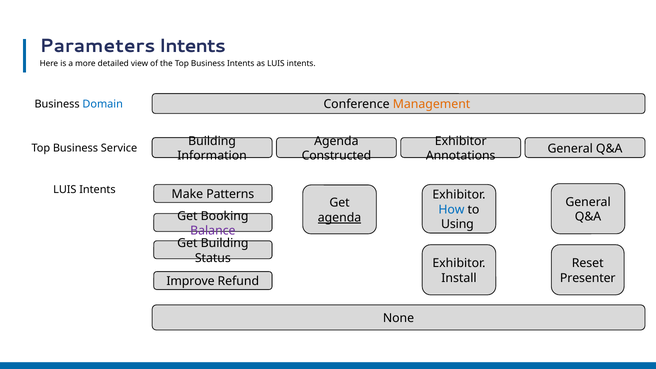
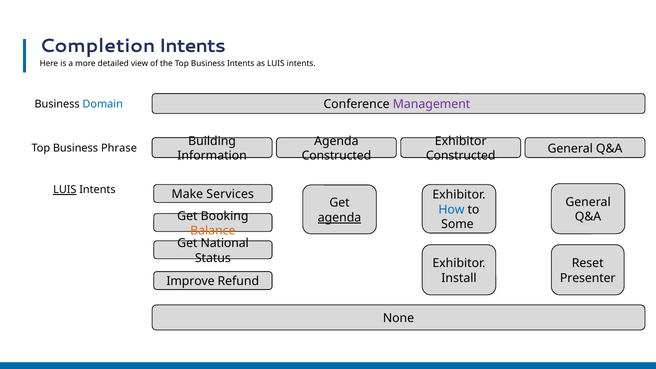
Parameters: Parameters -> Completion
Management colour: orange -> purple
Service: Service -> Phrase
Annotations at (461, 156): Annotations -> Constructed
LUIS at (65, 190) underline: none -> present
Patterns: Patterns -> Services
Using: Using -> Some
Balance colour: purple -> orange
Get Building: Building -> National
